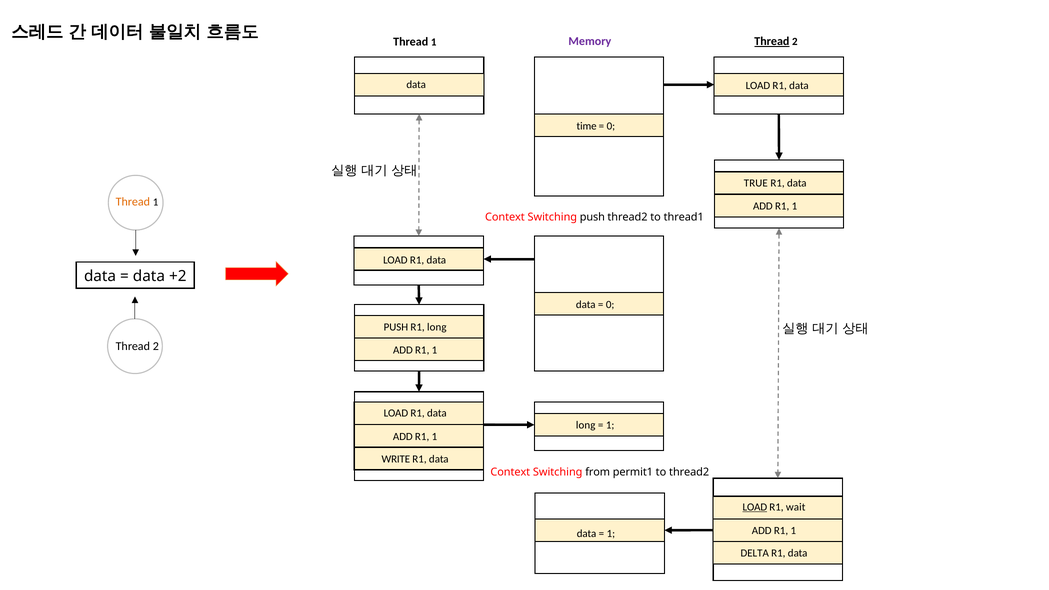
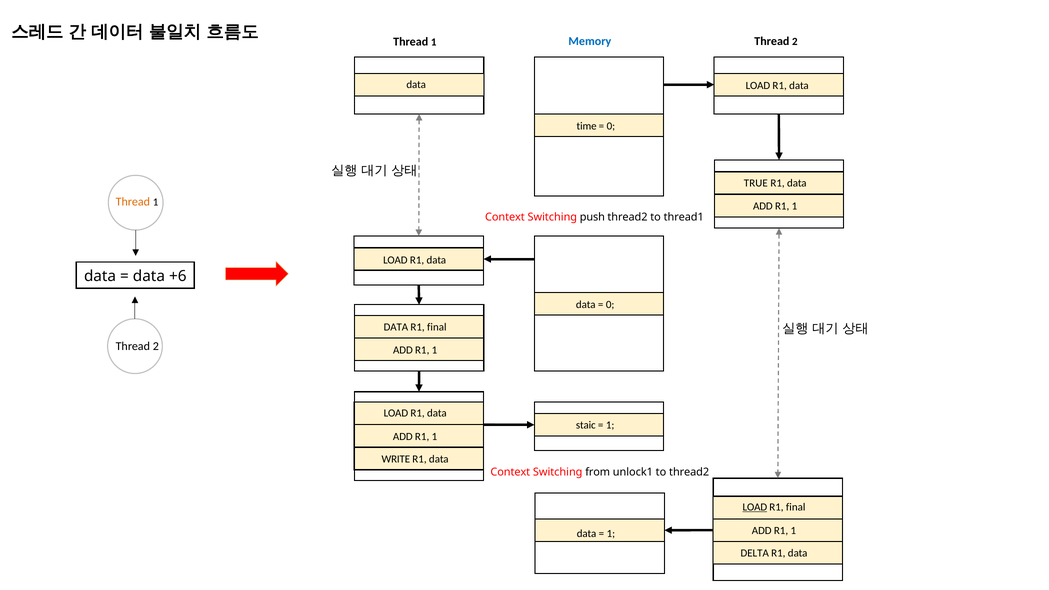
Memory colour: purple -> blue
Thread at (772, 41) underline: present -> none
+2: +2 -> +6
PUSH at (396, 327): PUSH -> DATA
long at (437, 327): long -> final
long at (586, 425): long -> staic
permit1: permit1 -> unlock1
wait at (796, 507): wait -> final
